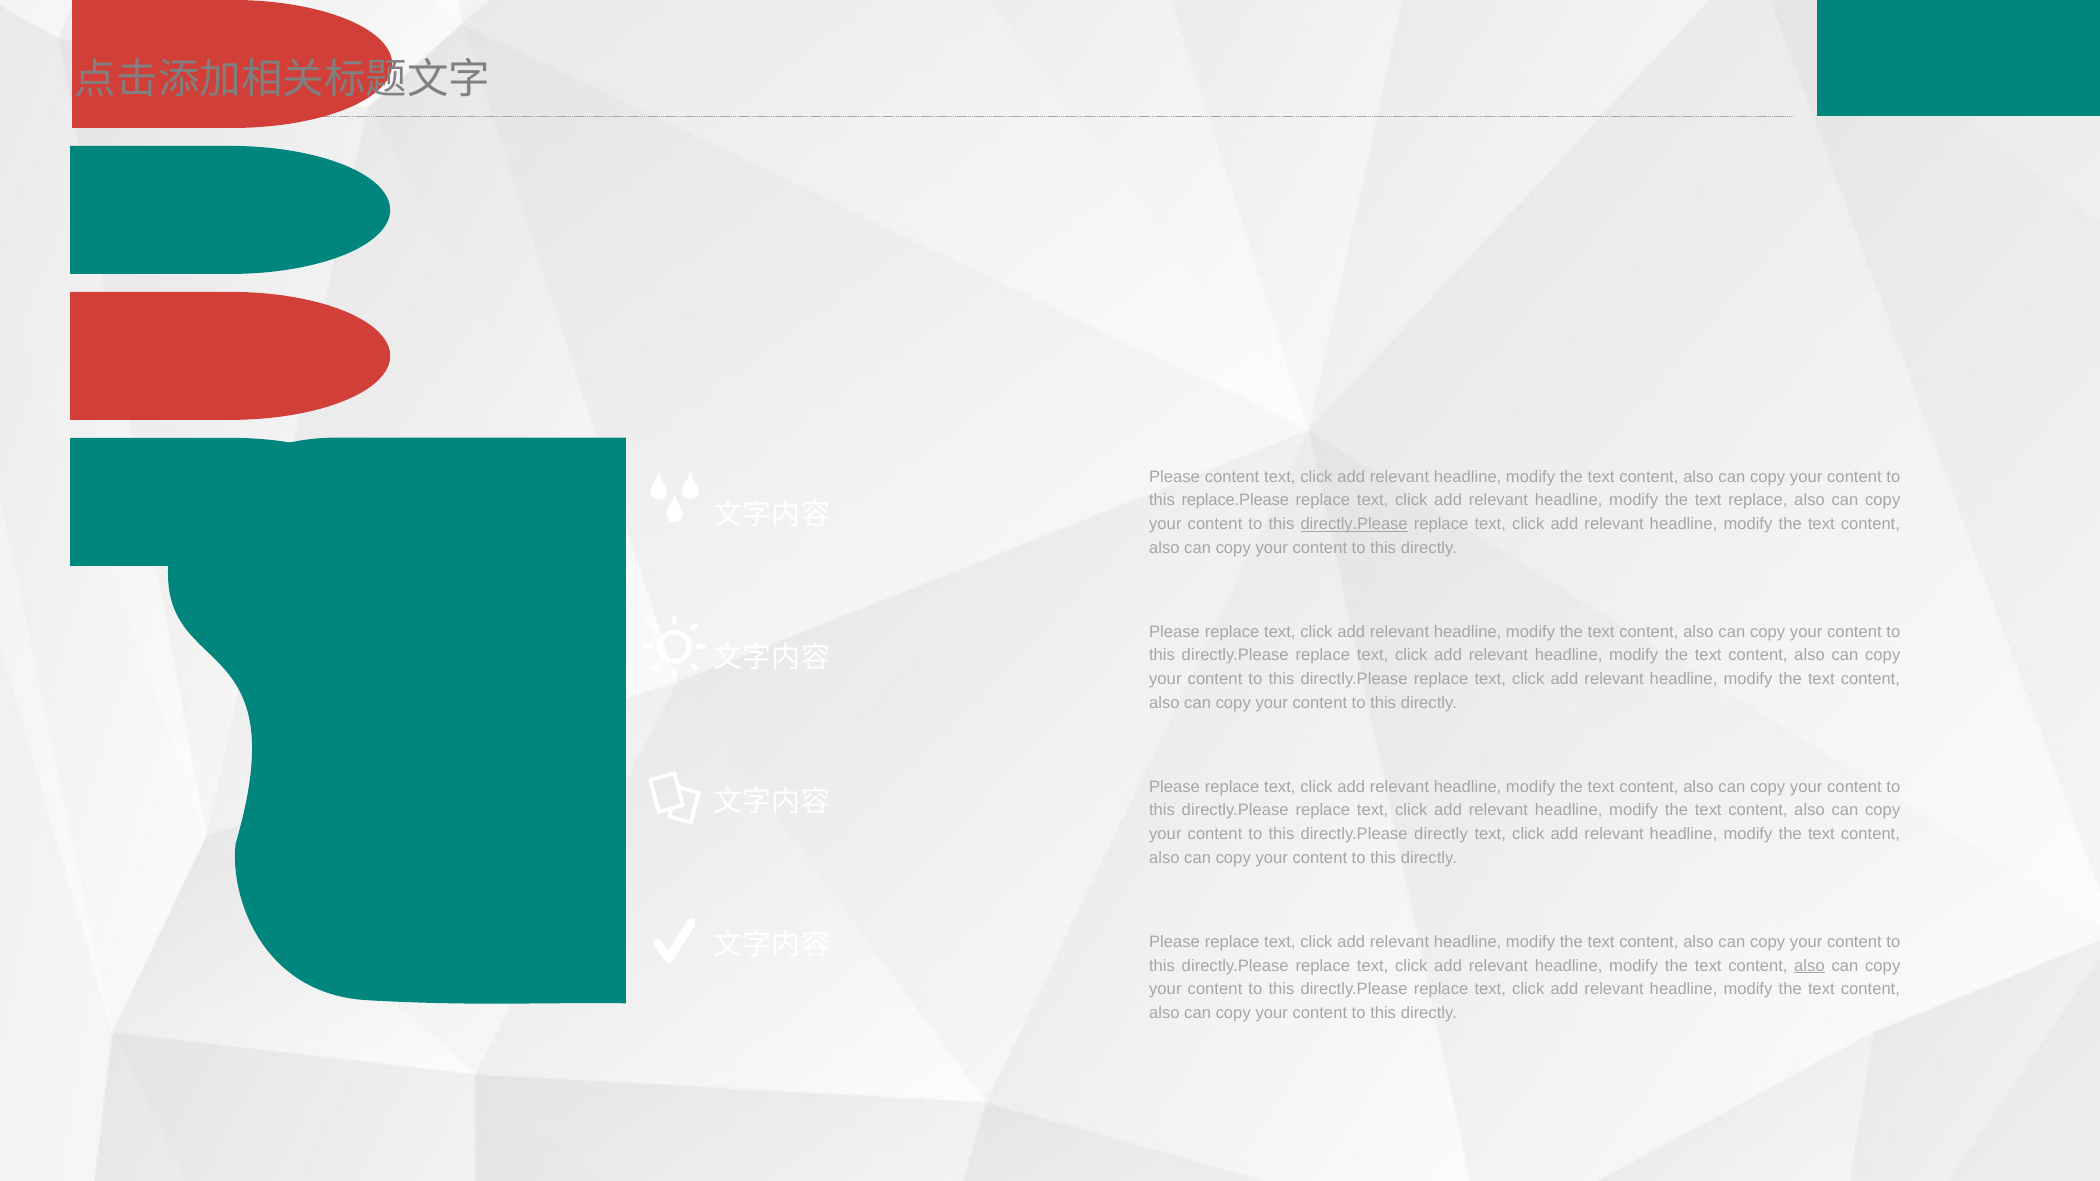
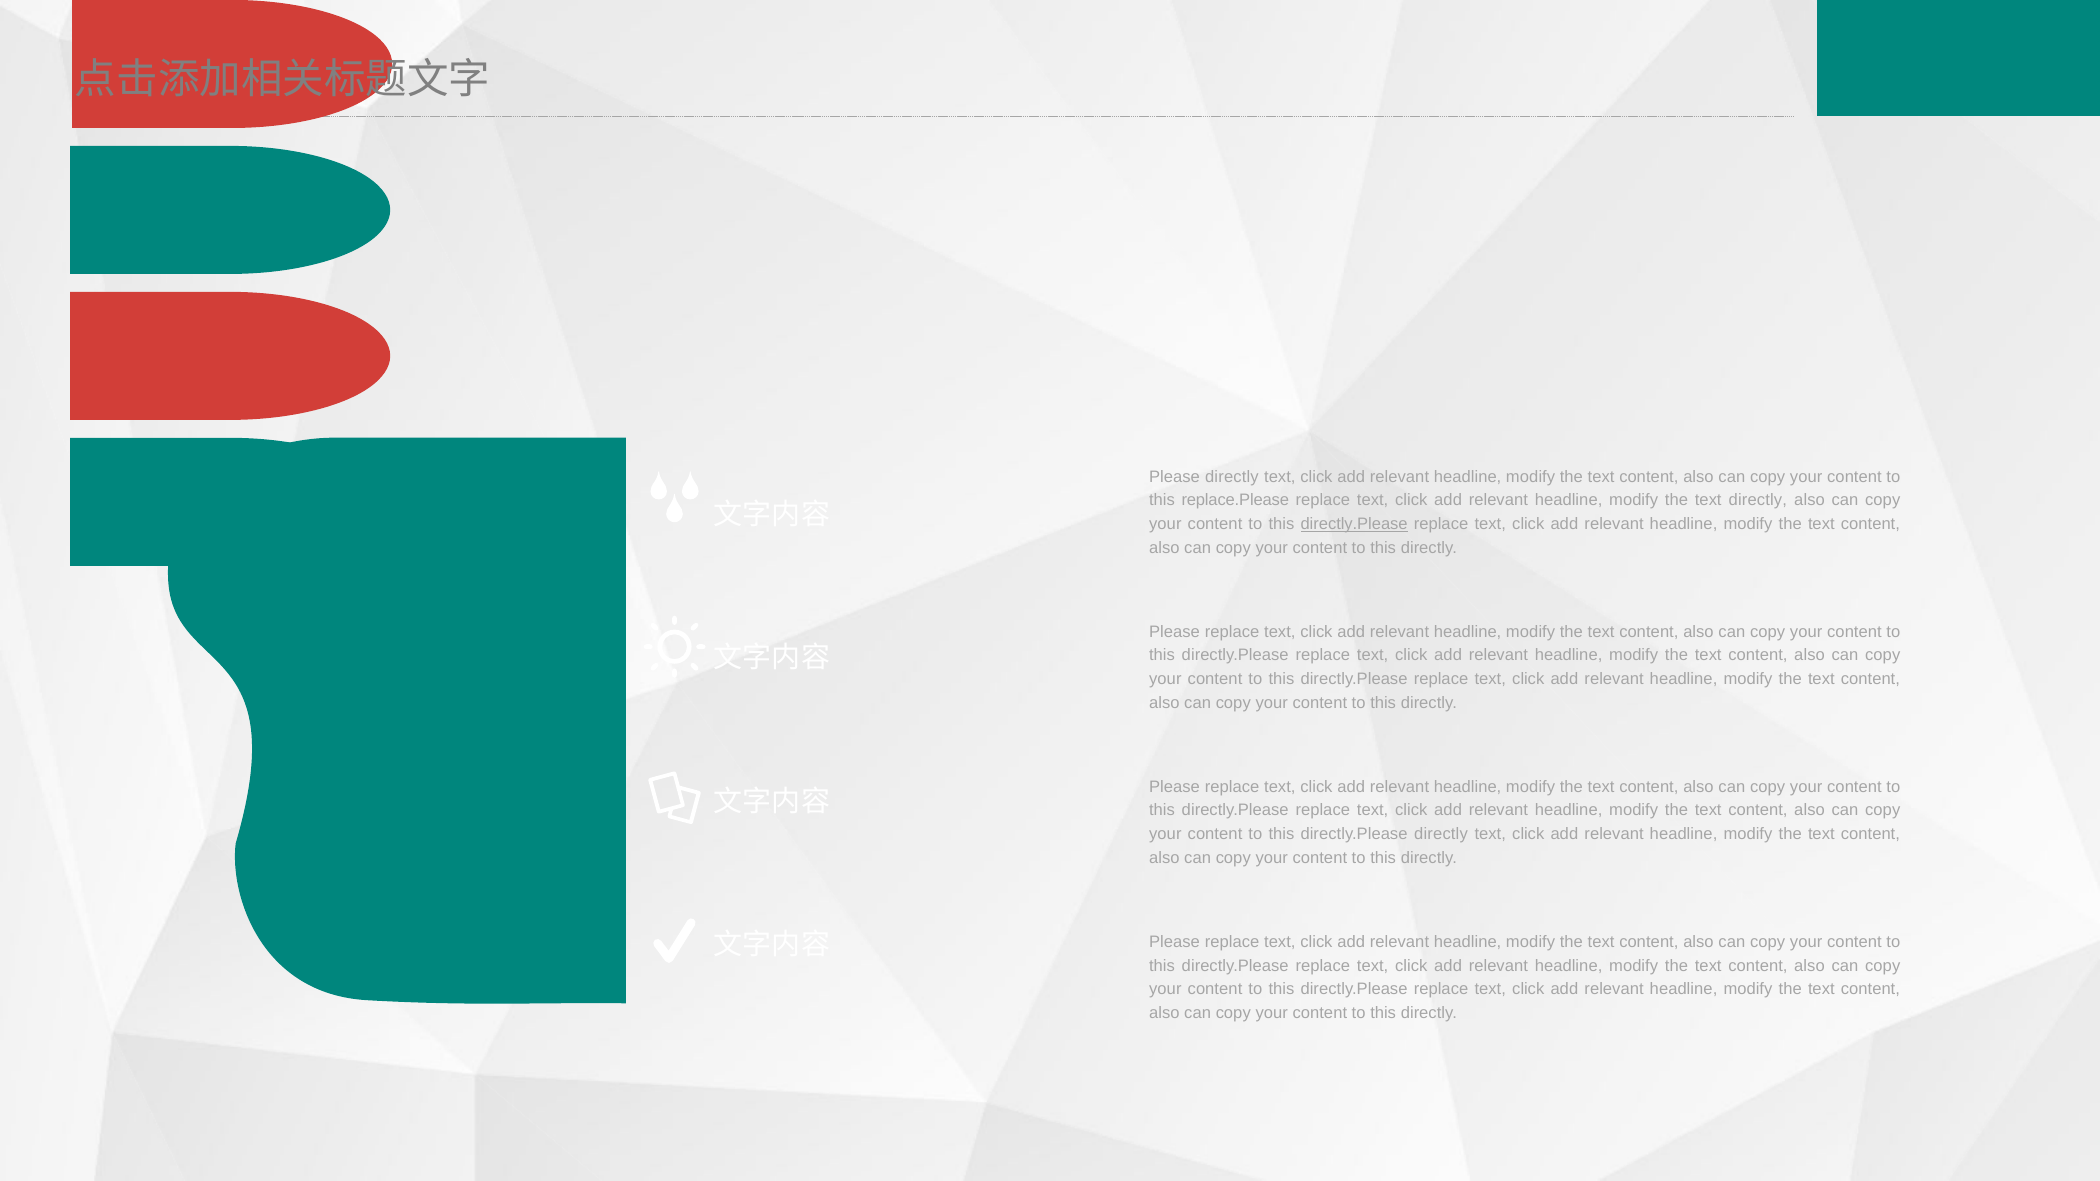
Please content: content -> directly
text replace: replace -> directly
also at (1809, 966) underline: present -> none
